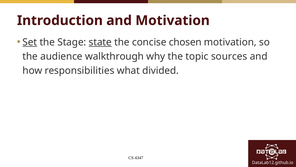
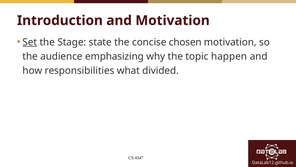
state underline: present -> none
walkthrough: walkthrough -> emphasizing
sources: sources -> happen
